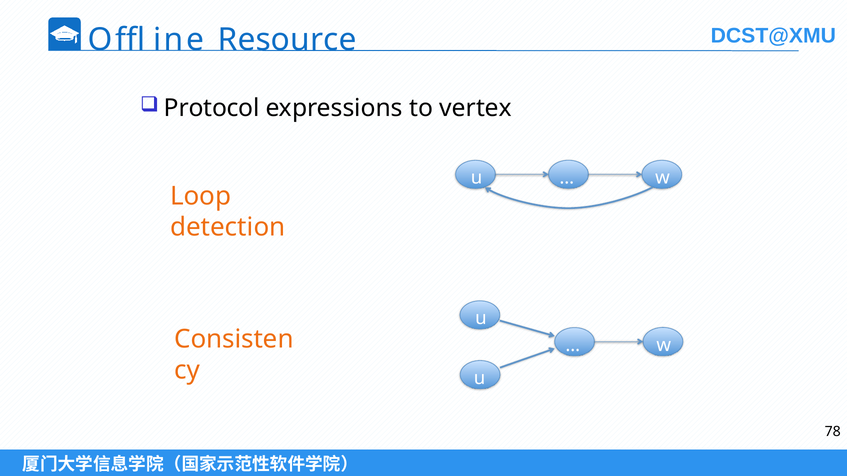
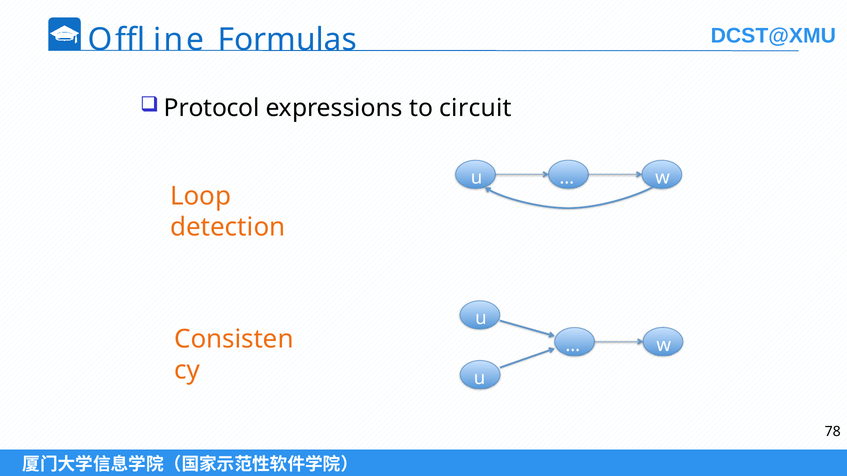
Resource: Resource -> Formulas
vertex: vertex -> circuit
